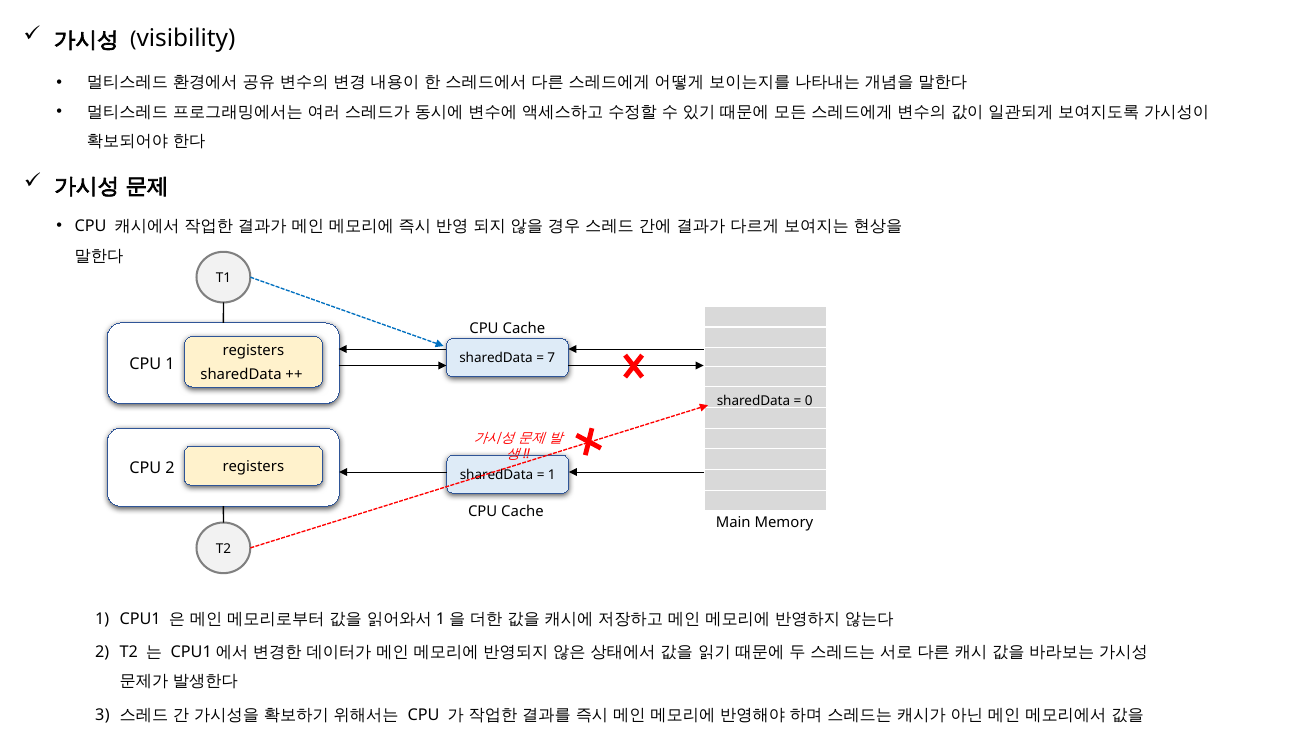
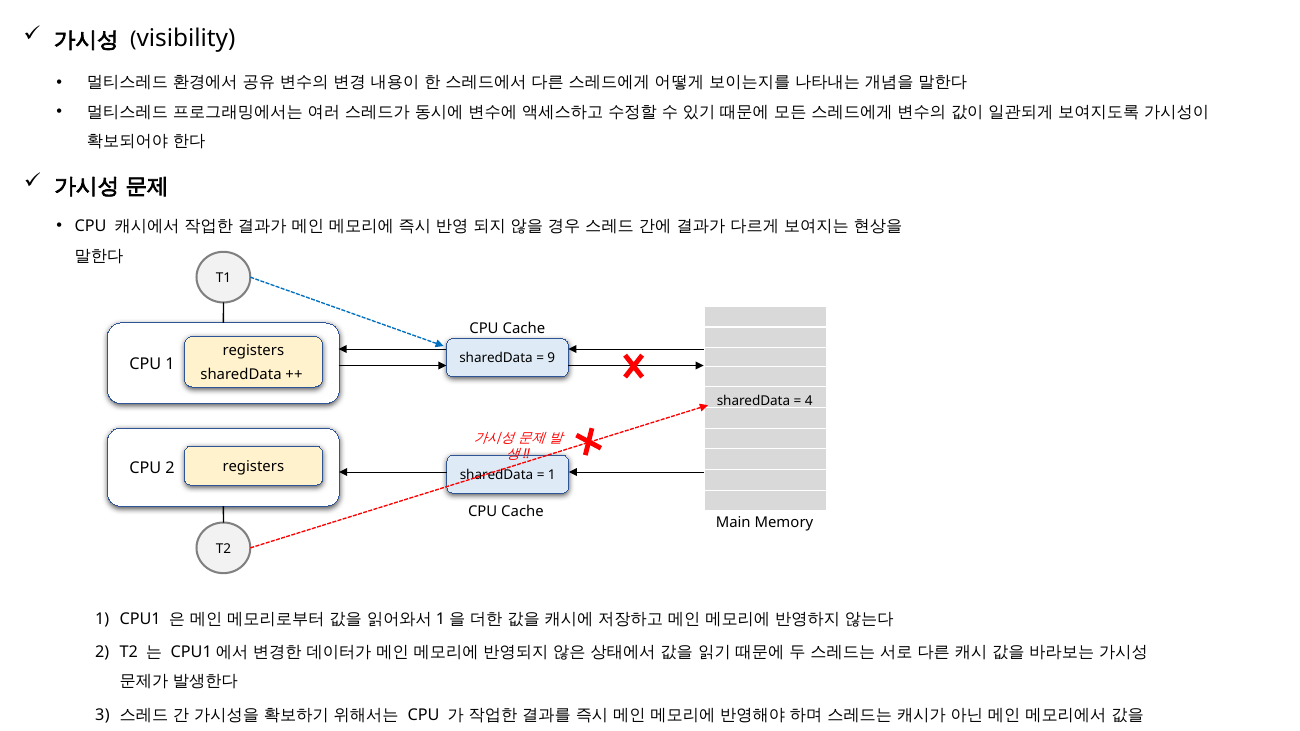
7: 7 -> 9
0: 0 -> 4
